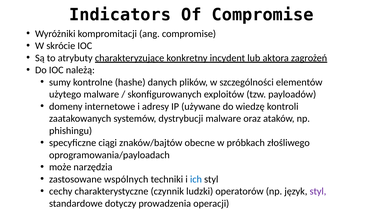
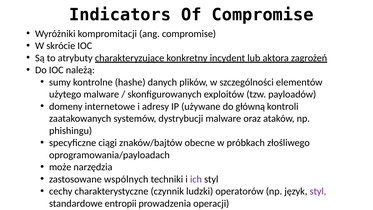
wiedzę: wiedzę -> główną
ich colour: blue -> purple
dotyczy: dotyczy -> entropii
